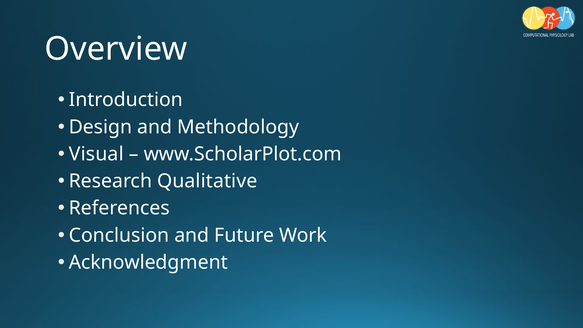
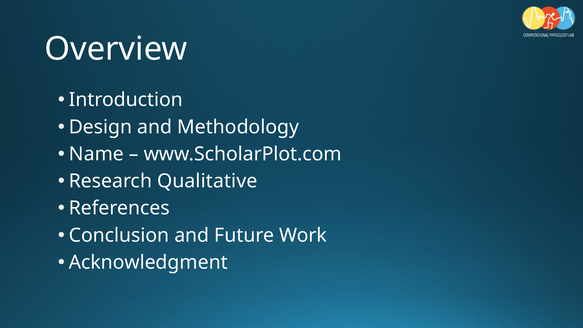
Visual: Visual -> Name
